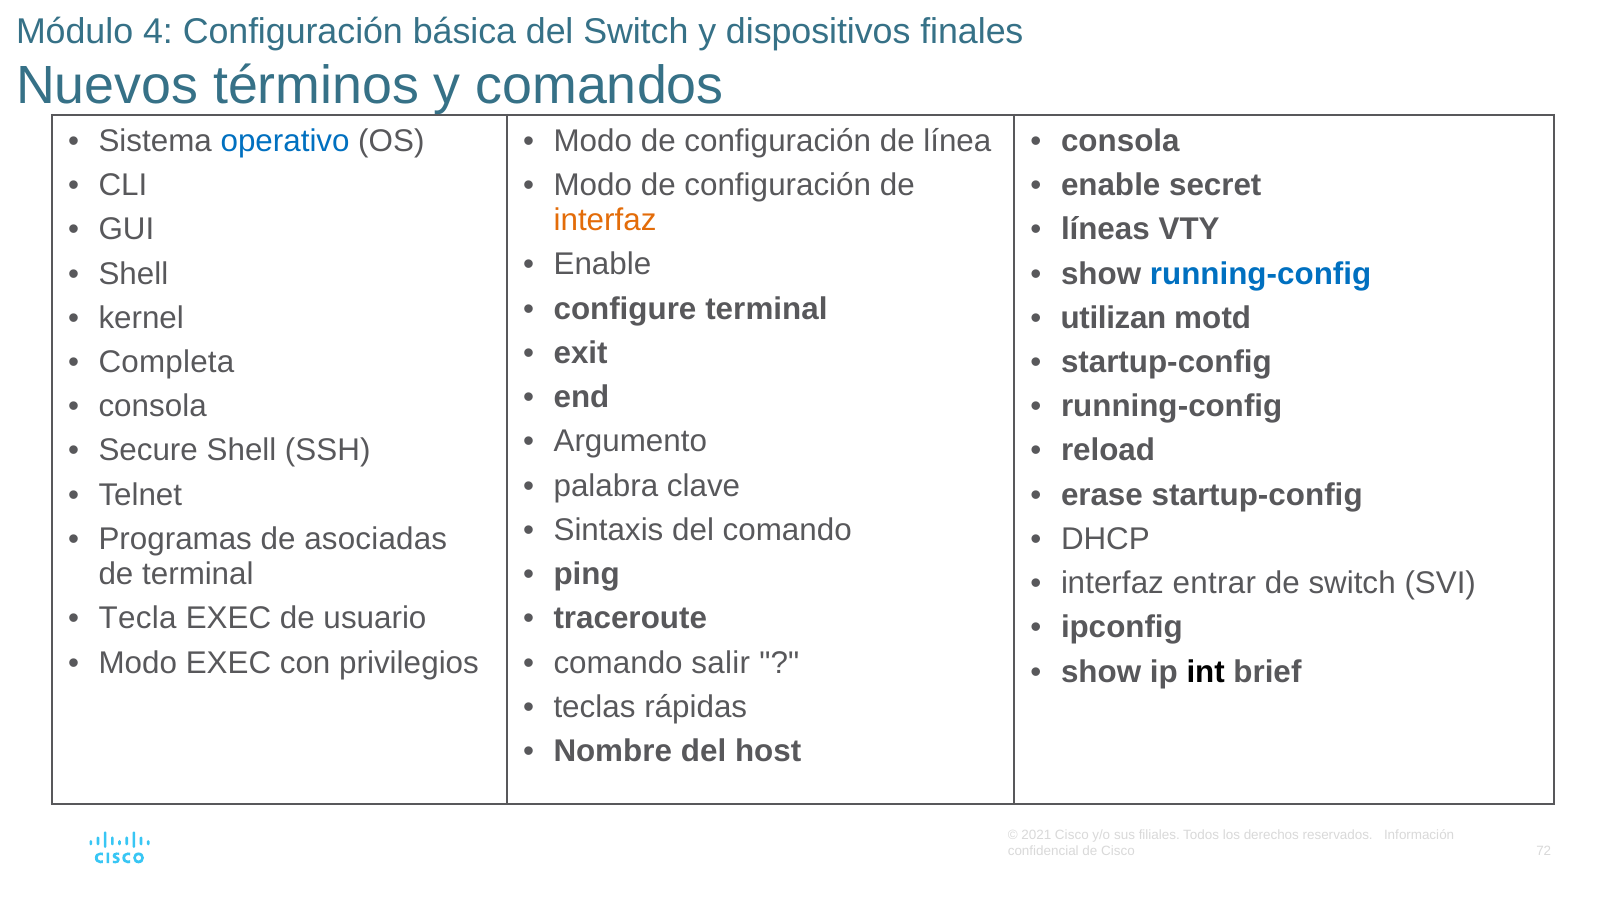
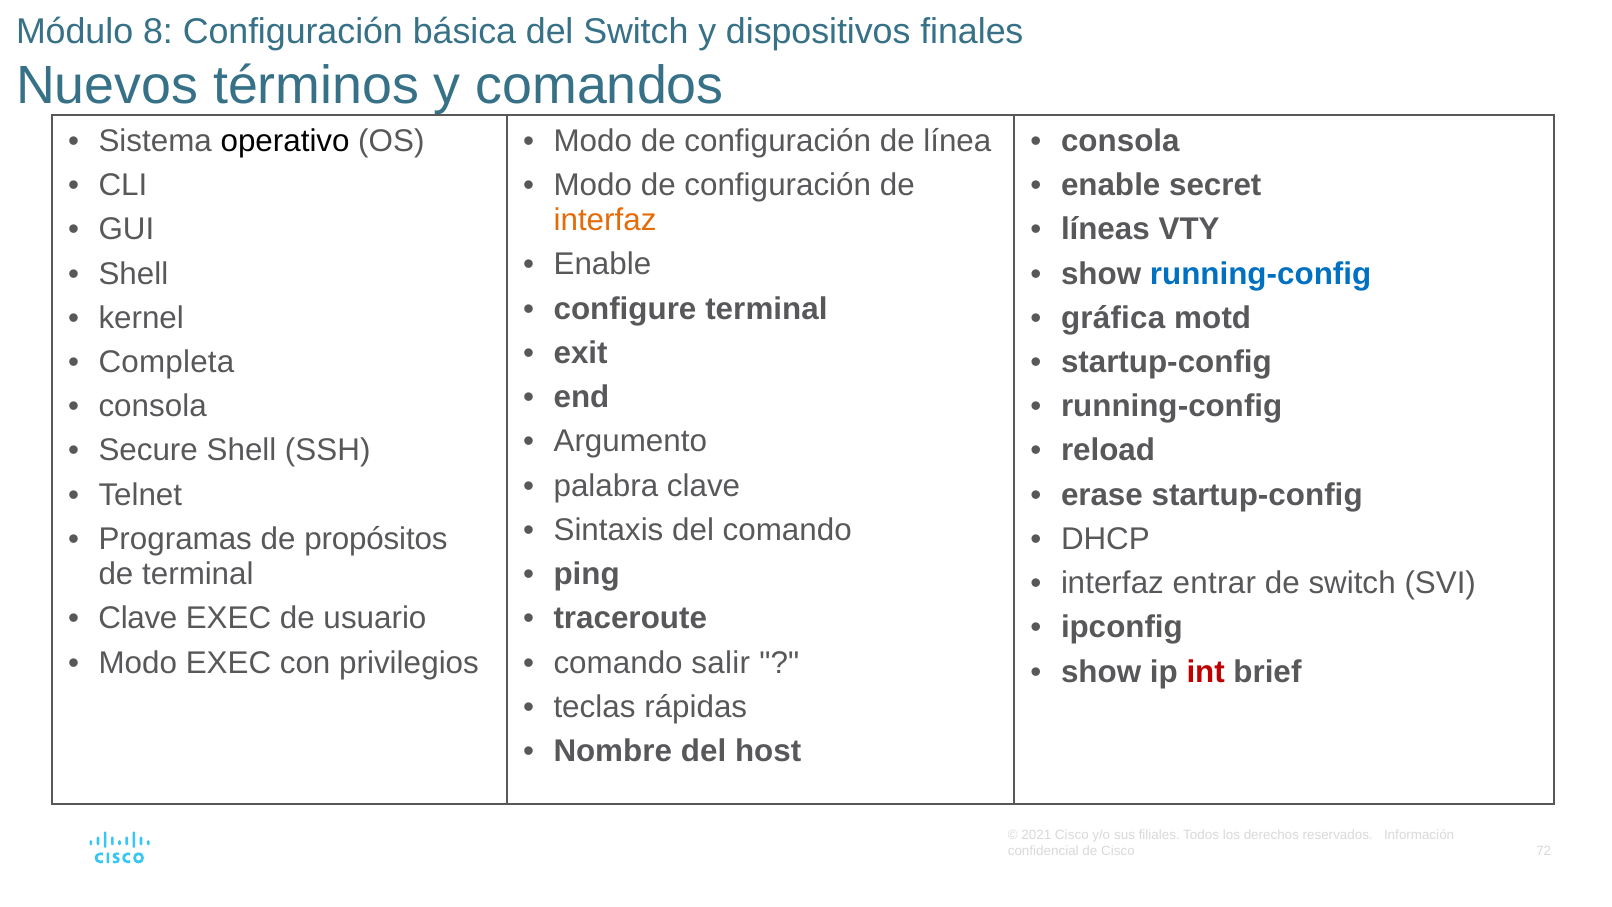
4: 4 -> 8
operativo colour: blue -> black
utilizan: utilizan -> gráfica
asociadas: asociadas -> propósitos
Tecla at (138, 618): Tecla -> Clave
int colour: black -> red
